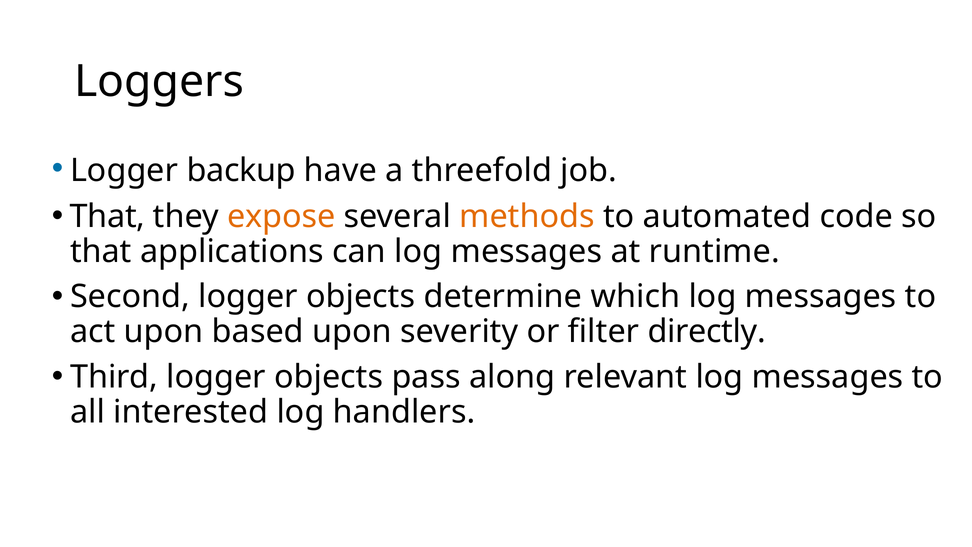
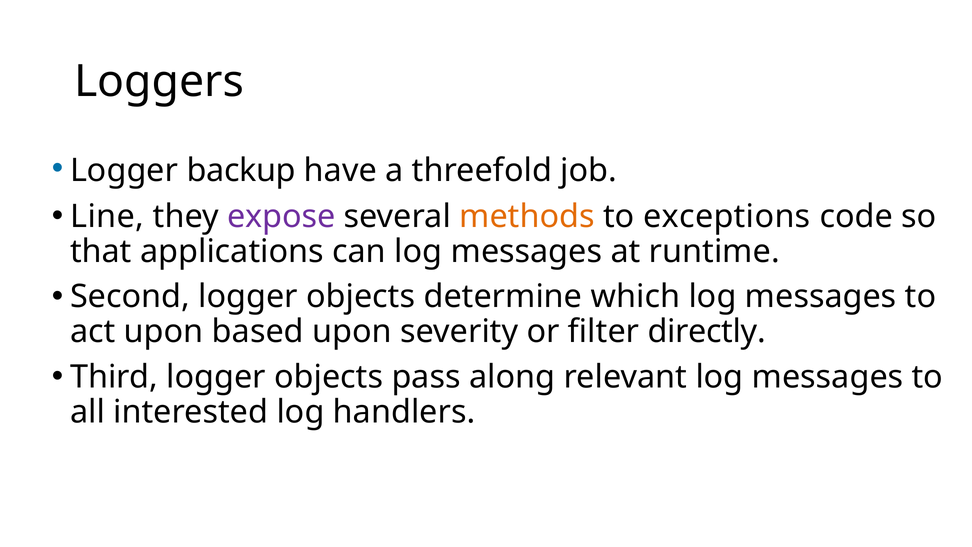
That at (107, 216): That -> Line
expose colour: orange -> purple
automated: automated -> exceptions
